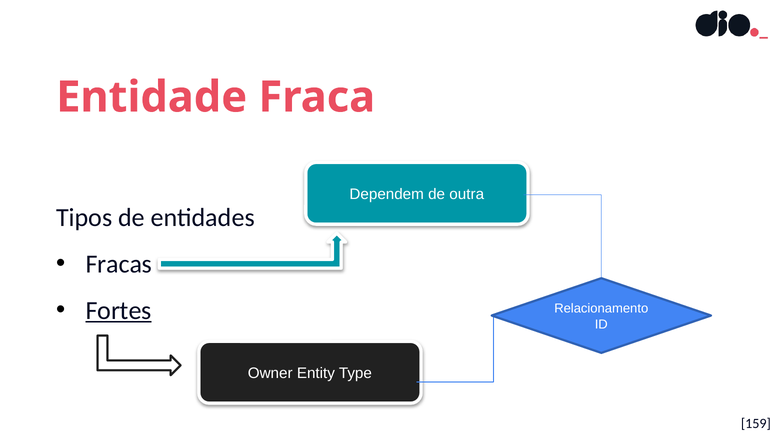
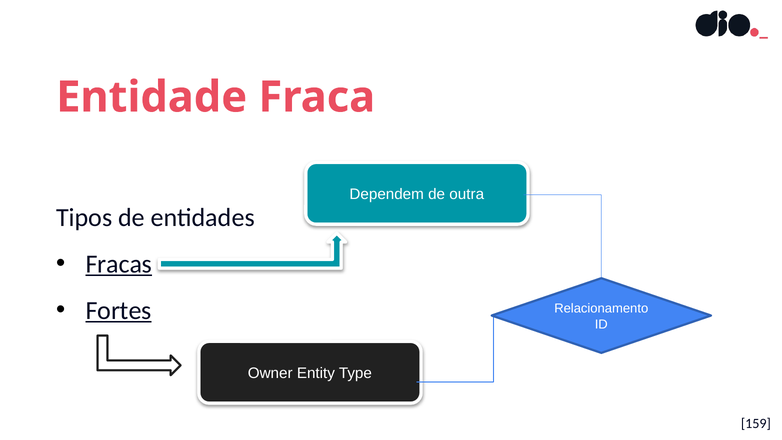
Fracas underline: none -> present
